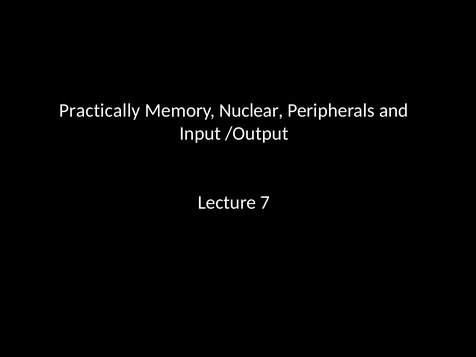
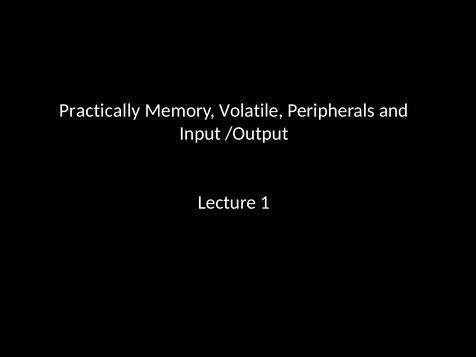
Nuclear: Nuclear -> Volatile
7: 7 -> 1
